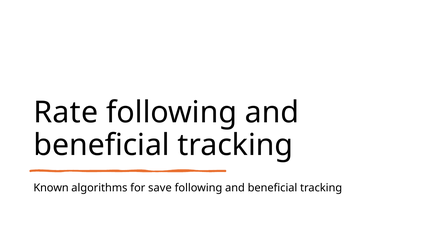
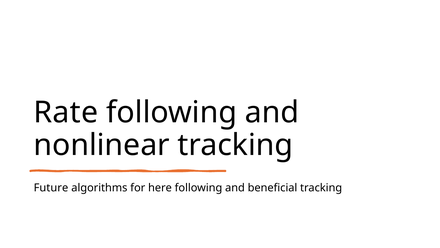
beneficial at (102, 145): beneficial -> nonlinear
Known: Known -> Future
save: save -> here
